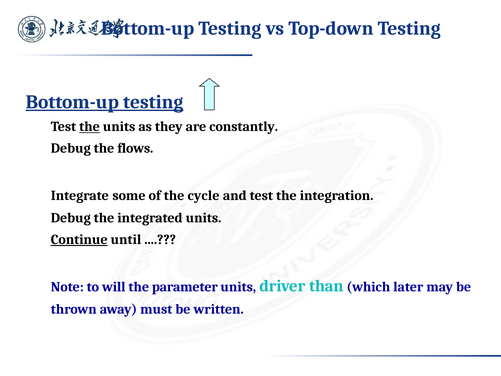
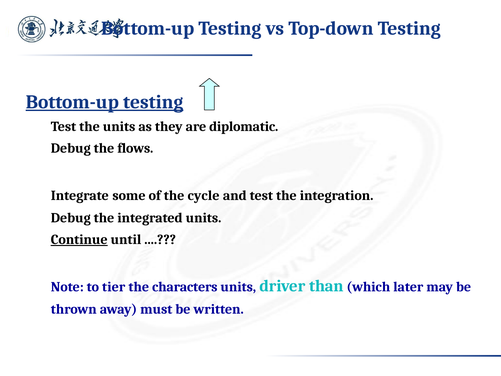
the at (89, 127) underline: present -> none
constantly: constantly -> diplomatic
will: will -> tier
parameter: parameter -> characters
